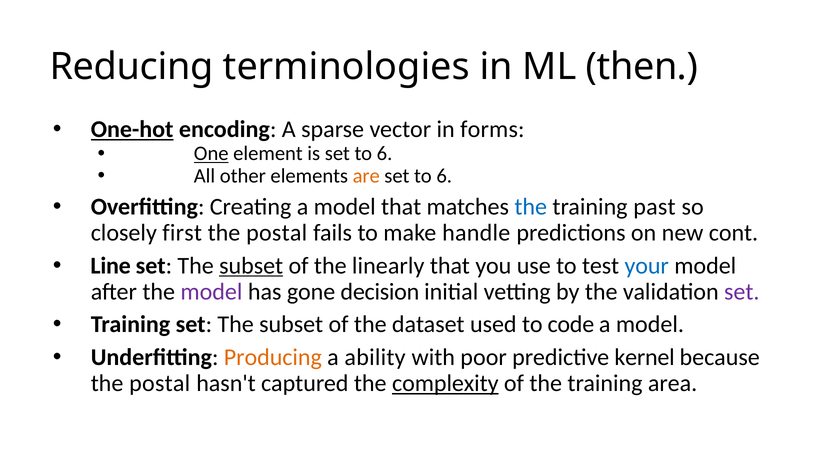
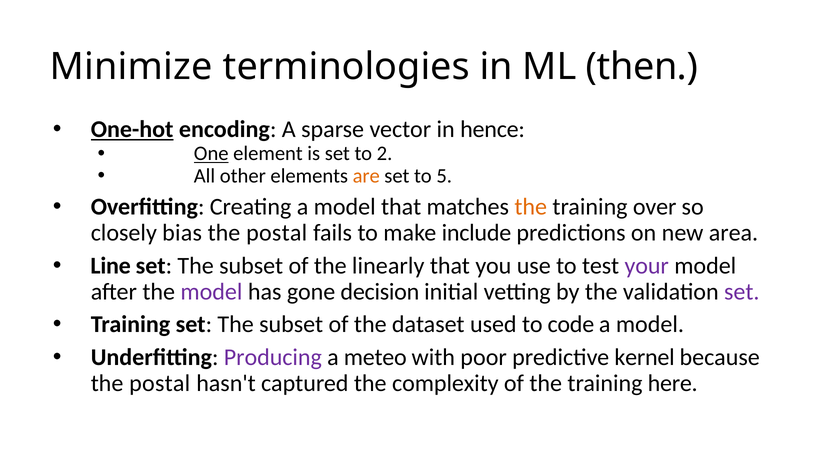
Reducing: Reducing -> Minimize
forms: forms -> hence
is set to 6: 6 -> 2
6 at (444, 176): 6 -> 5
the at (531, 207) colour: blue -> orange
past: past -> over
first: first -> bias
handle: handle -> include
cont: cont -> area
subset at (251, 266) underline: present -> none
your colour: blue -> purple
Producing colour: orange -> purple
ability: ability -> meteo
complexity underline: present -> none
area: area -> here
